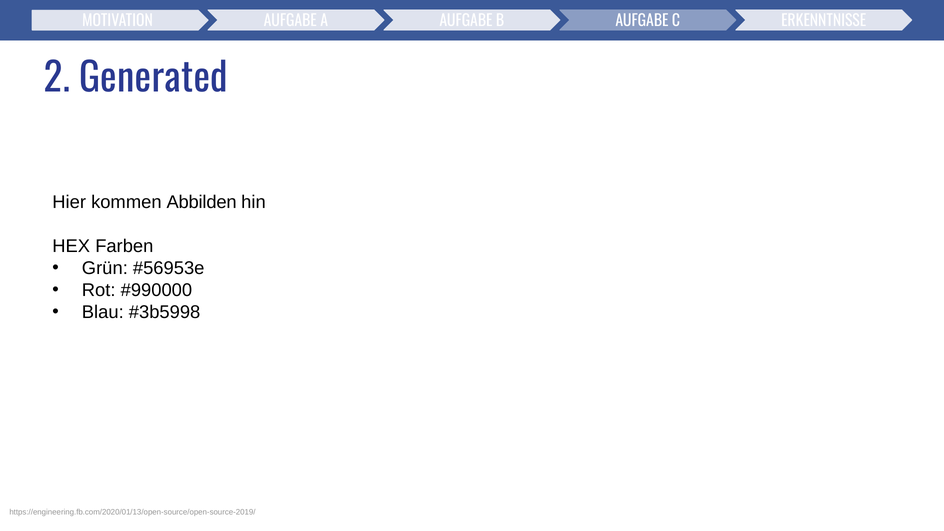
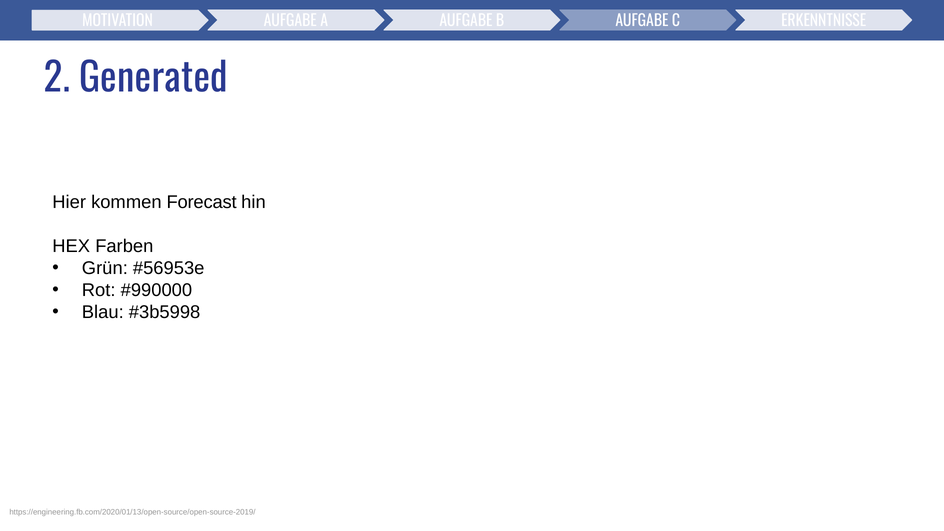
Abbilden: Abbilden -> Forecast
